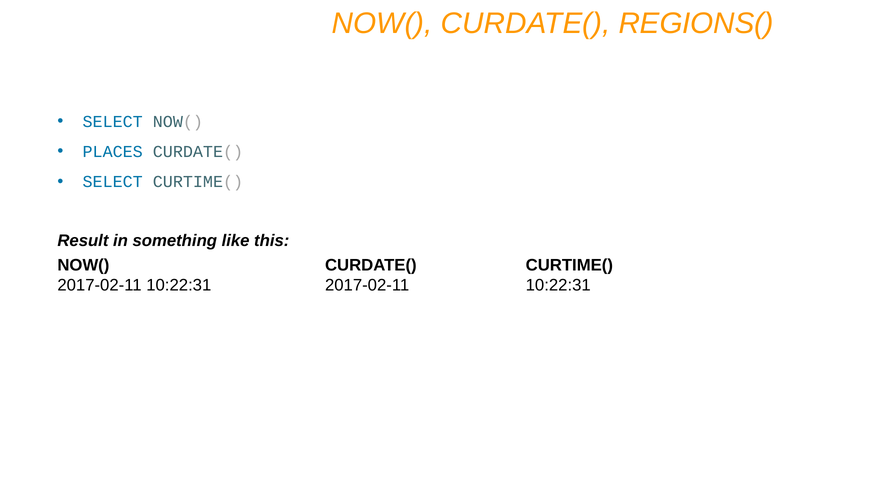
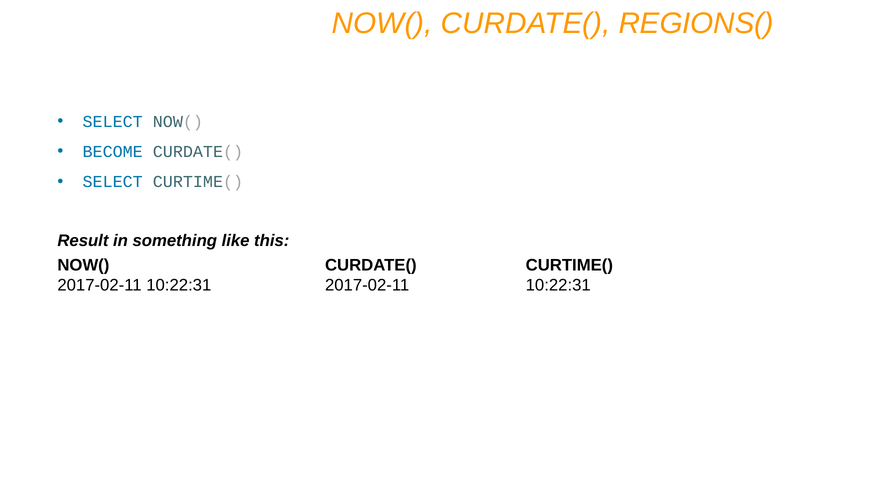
PLACES: PLACES -> BECOME
